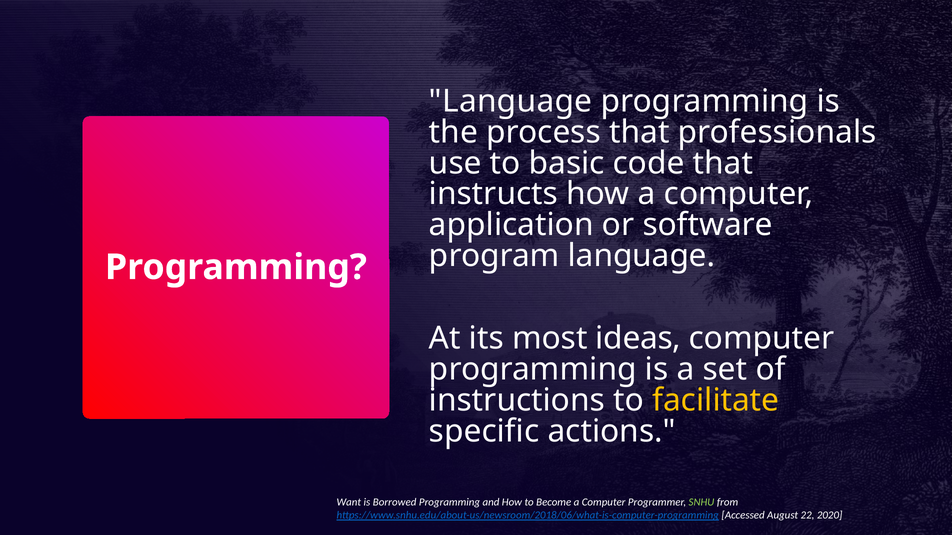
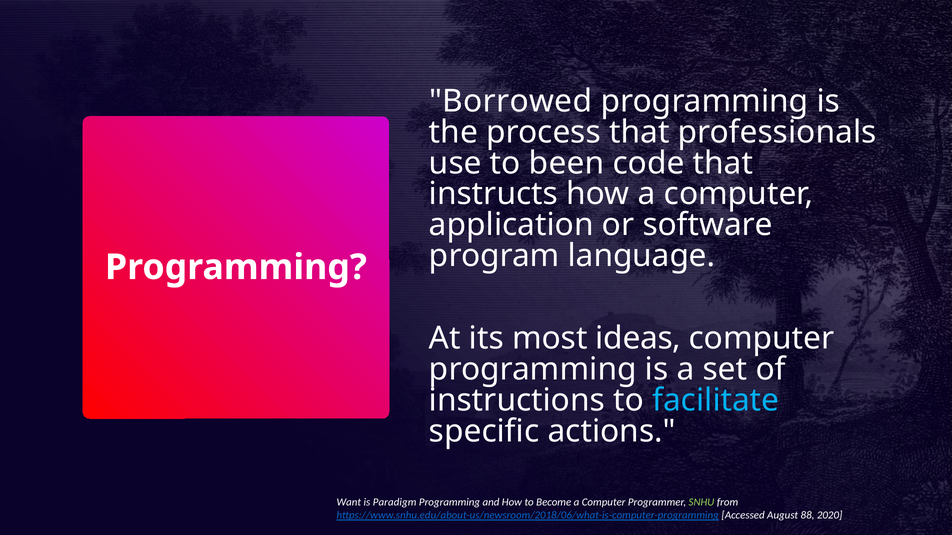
Language at (511, 102): Language -> Borrowed
basic: basic -> been
facilitate colour: yellow -> light blue
Borrowed: Borrowed -> Paradigm
22: 22 -> 88
